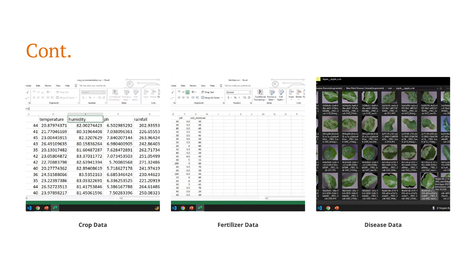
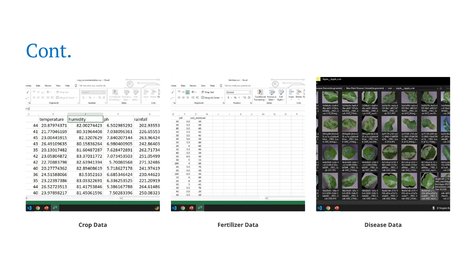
Cont colour: orange -> blue
